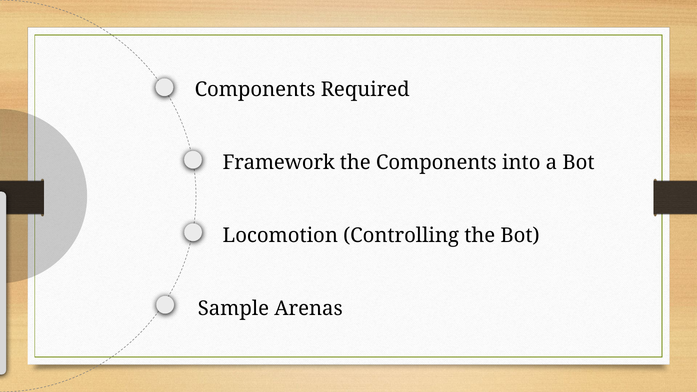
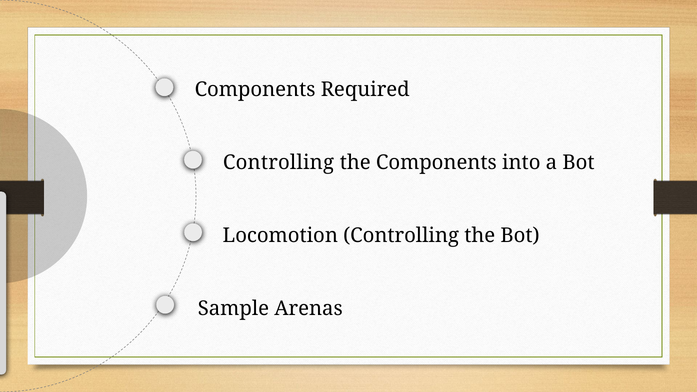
Framework at (279, 163): Framework -> Controlling
